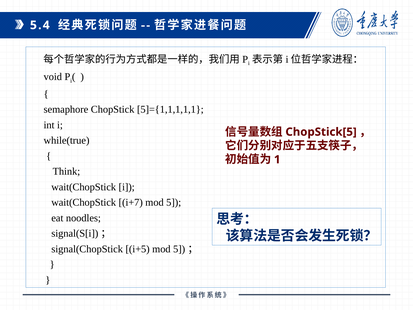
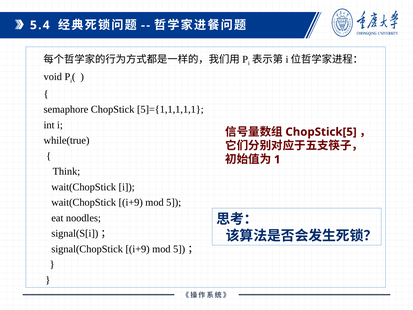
wait(ChopStick i+7: i+7 -> i+9
signal(ChopStick i+5: i+5 -> i+9
